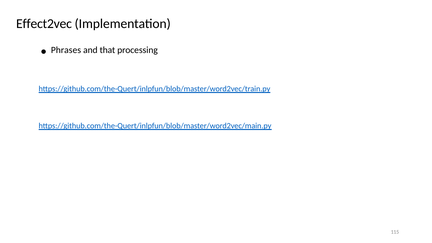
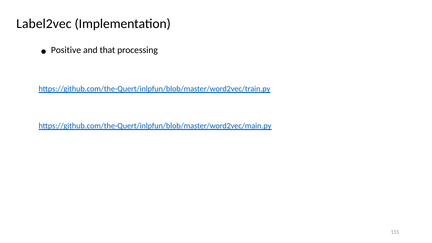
Effect2vec: Effect2vec -> Label2vec
Phrases: Phrases -> Positive
